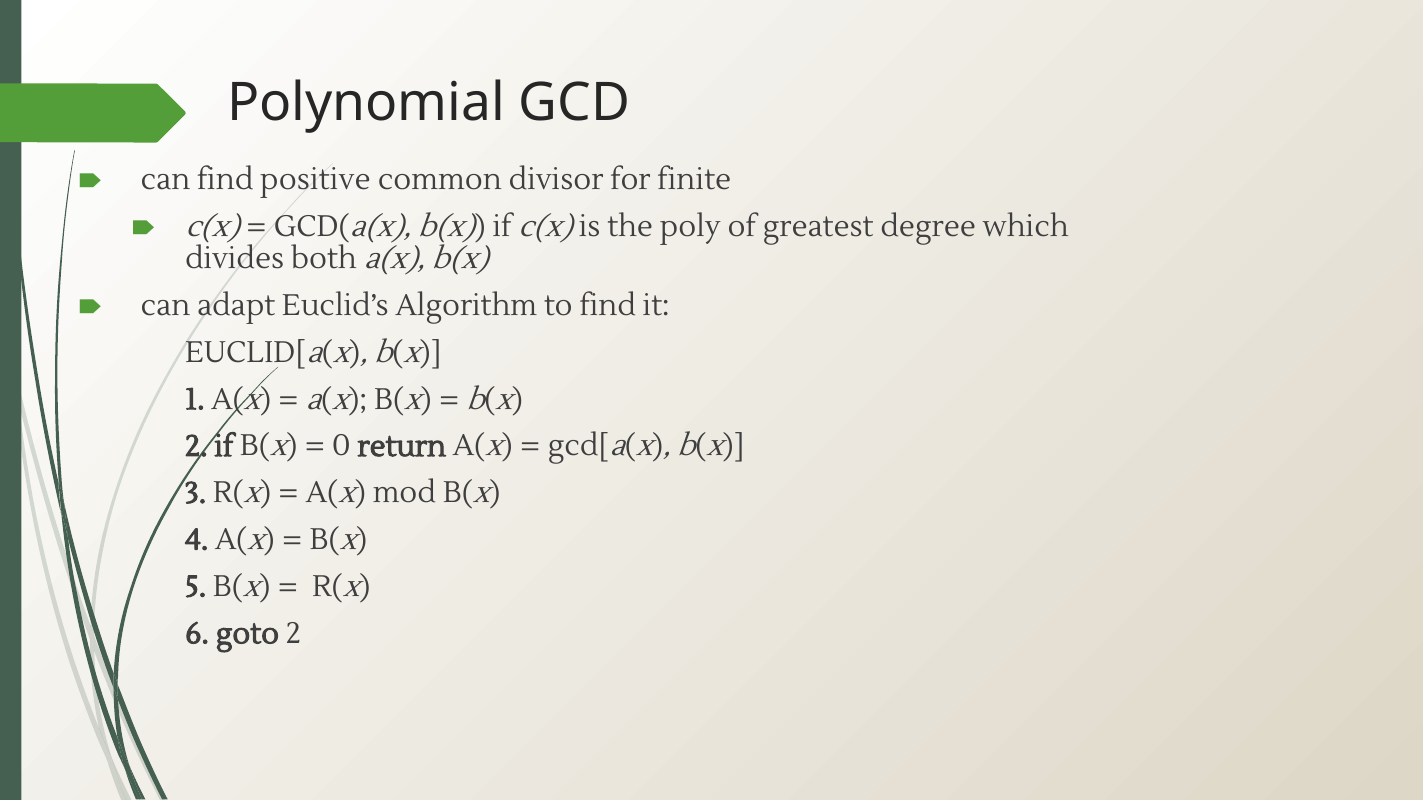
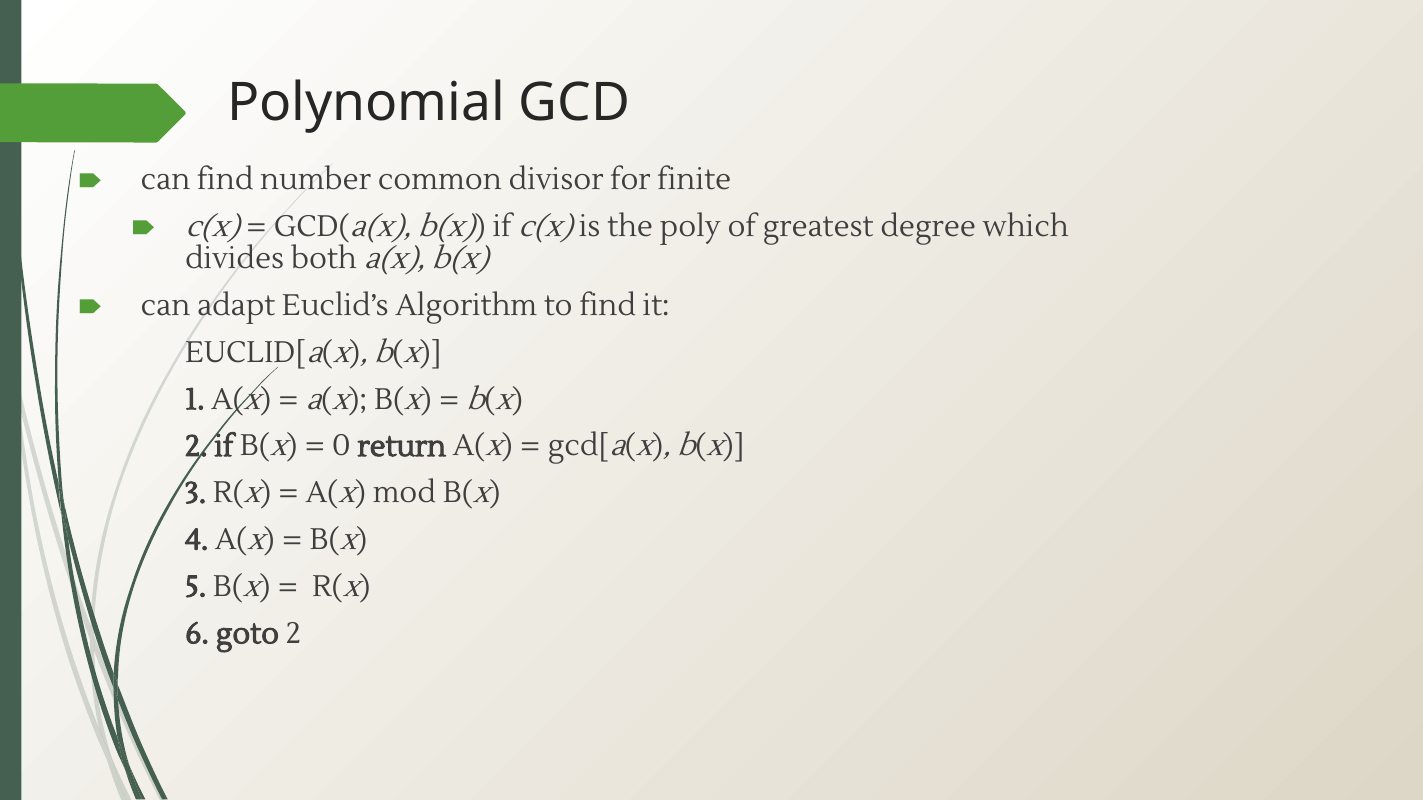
positive: positive -> number
